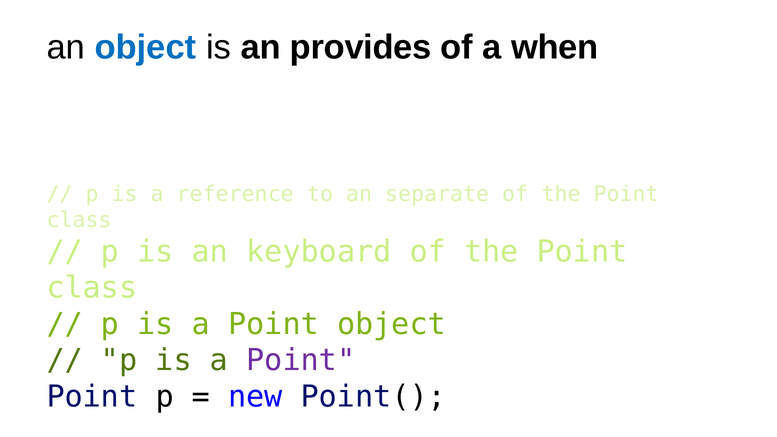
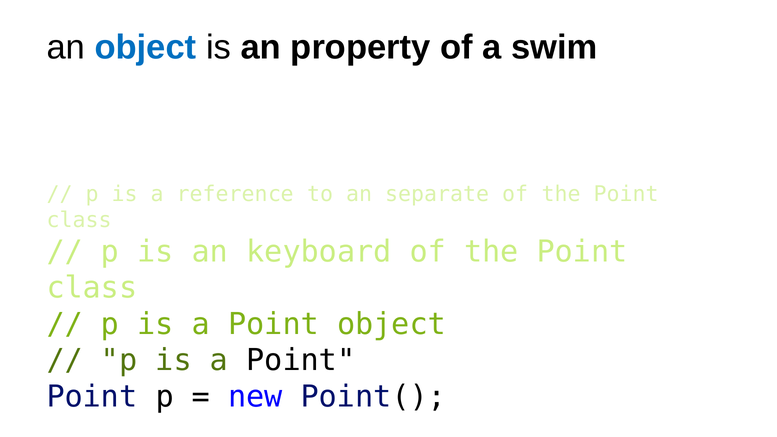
provides: provides -> property
when: when -> swim
Point at (301, 360) colour: purple -> black
